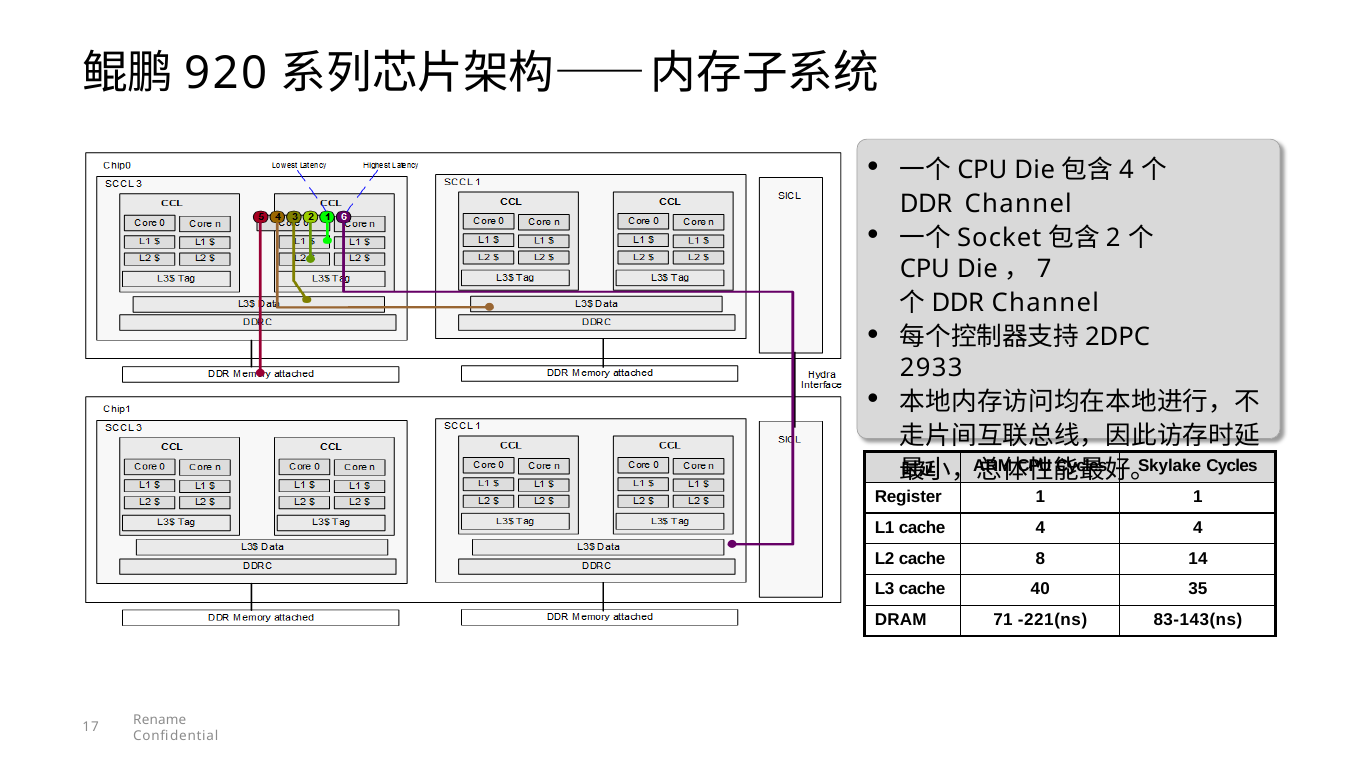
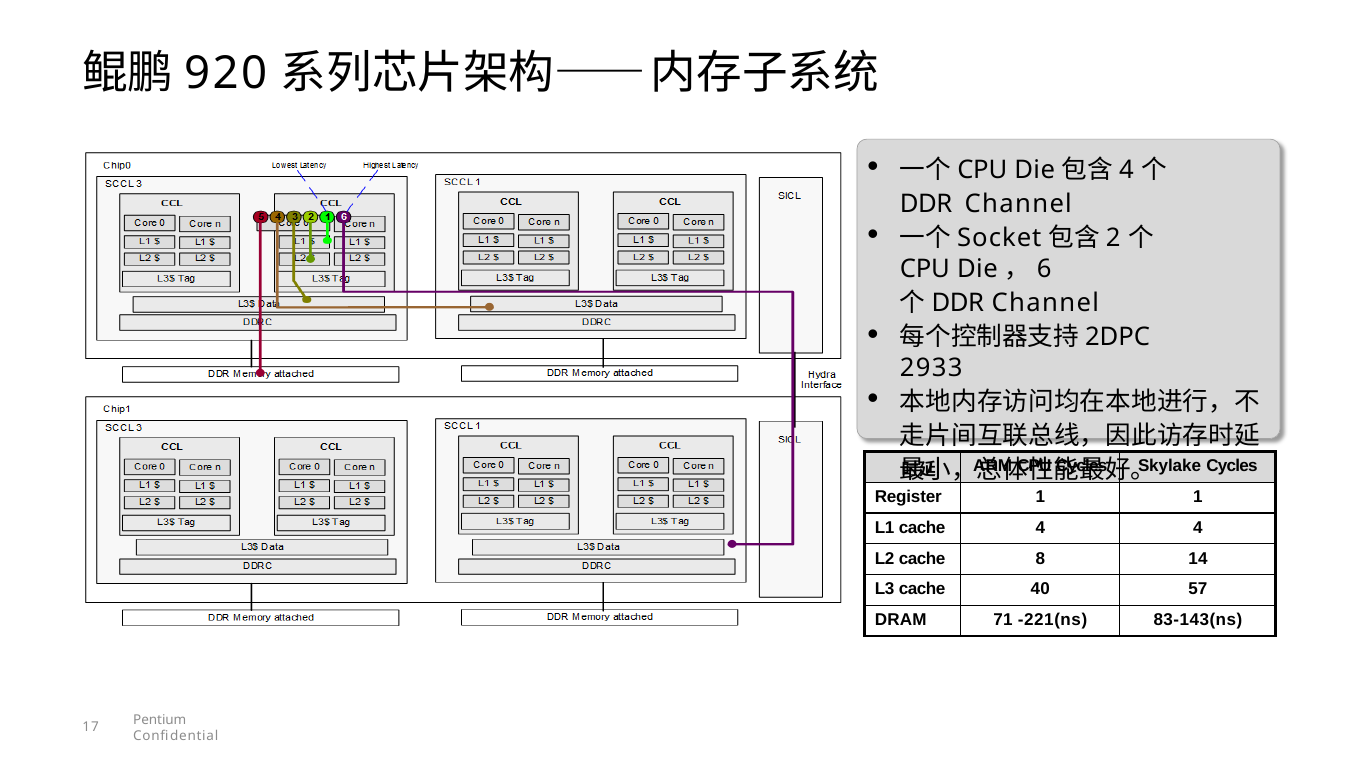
7: 7 -> 6
35: 35 -> 57
Rename: Rename -> Pentium
